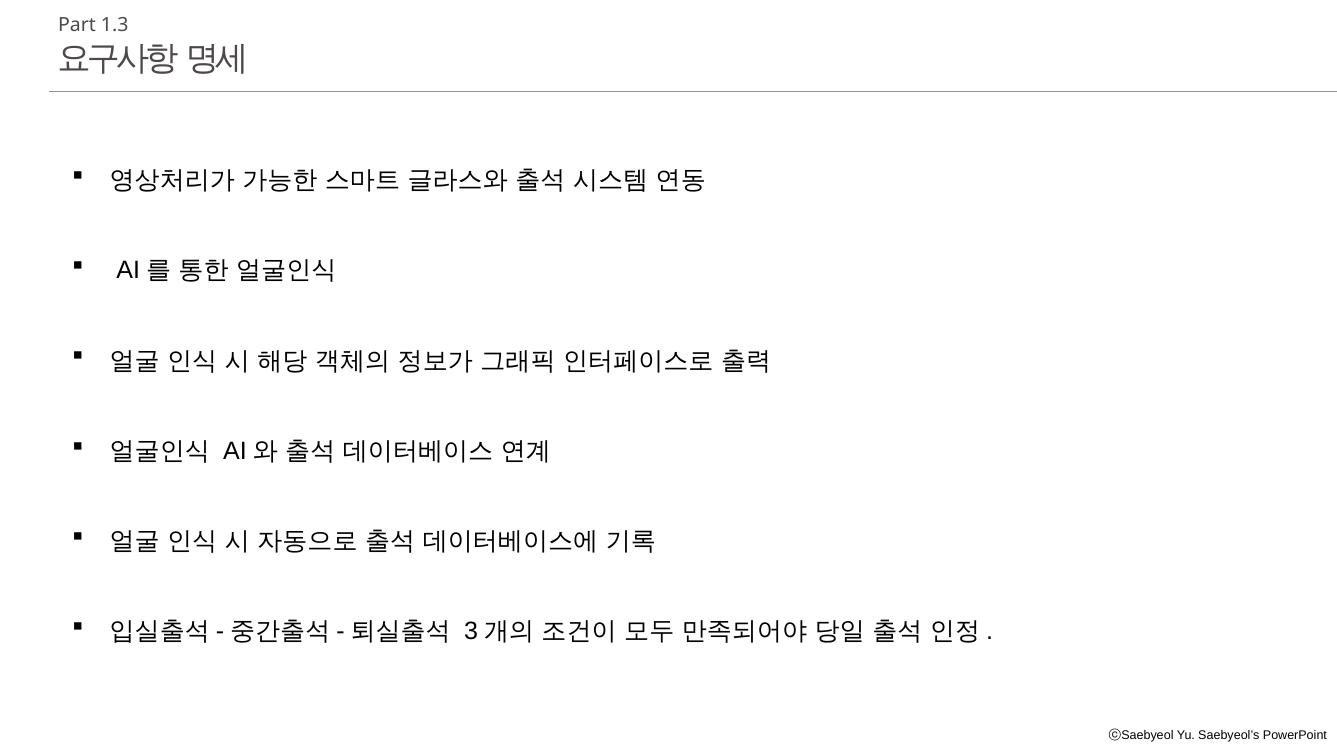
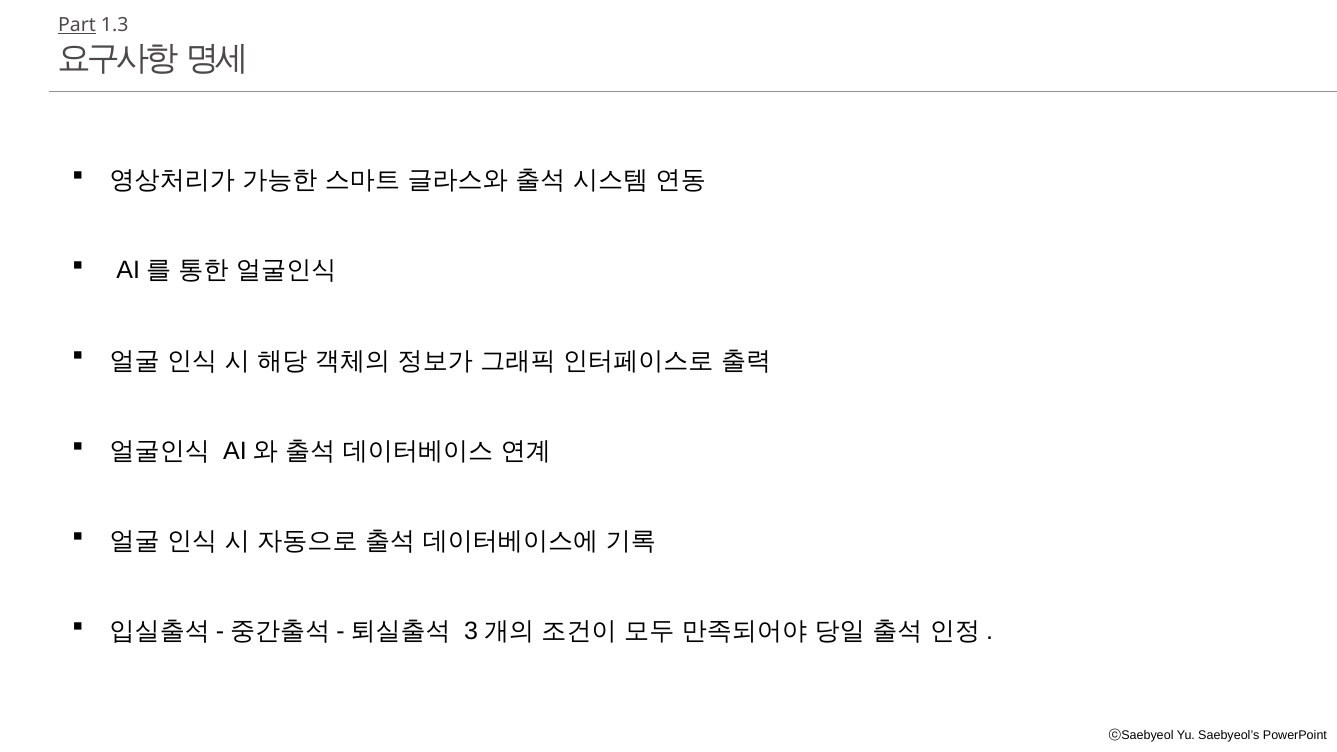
Part underline: none -> present
